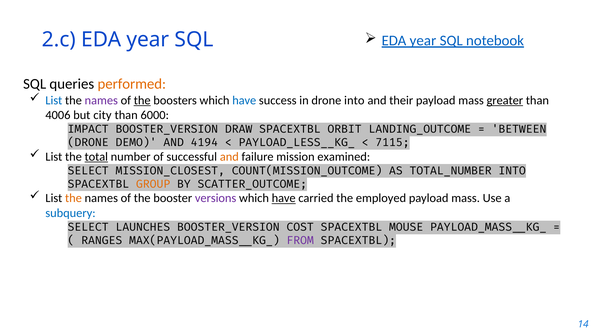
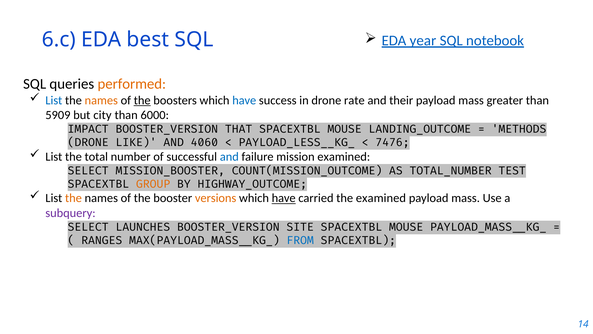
2.c: 2.c -> 6.c
year at (148, 40): year -> best
names at (101, 100) colour: purple -> orange
drone into: into -> rate
greater underline: present -> none
4006: 4006 -> 5909
DRAW: DRAW -> THAT
ORBIT at (345, 129): ORBIT -> MOUSE
BETWEEN: BETWEEN -> METHODS
DEMO: DEMO -> LIKE
4194: 4194 -> 4060
7115: 7115 -> 7476
total underline: present -> none
and at (229, 156) colour: orange -> blue
MISSION_CLOSEST: MISSION_CLOSEST -> MISSION_BOOSTER
TOTAL_NUMBER INTO: INTO -> TEST
SCATTER_OUTCOME: SCATTER_OUTCOME -> HIGHWAY_OUTCOME
versions colour: purple -> orange
the employed: employed -> examined
subquery colour: blue -> purple
COST: COST -> SITE
FROM colour: purple -> blue
